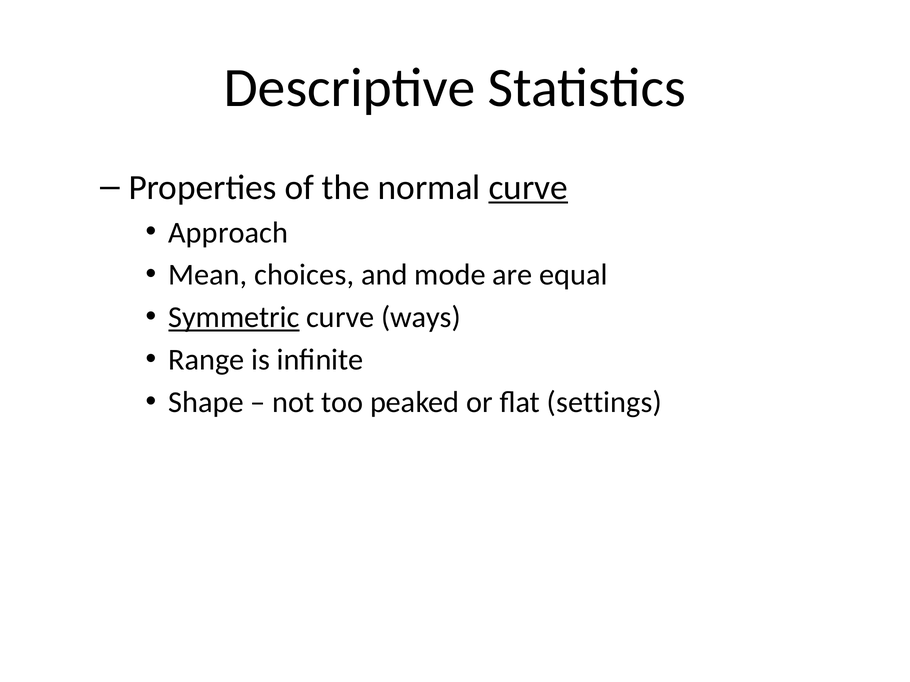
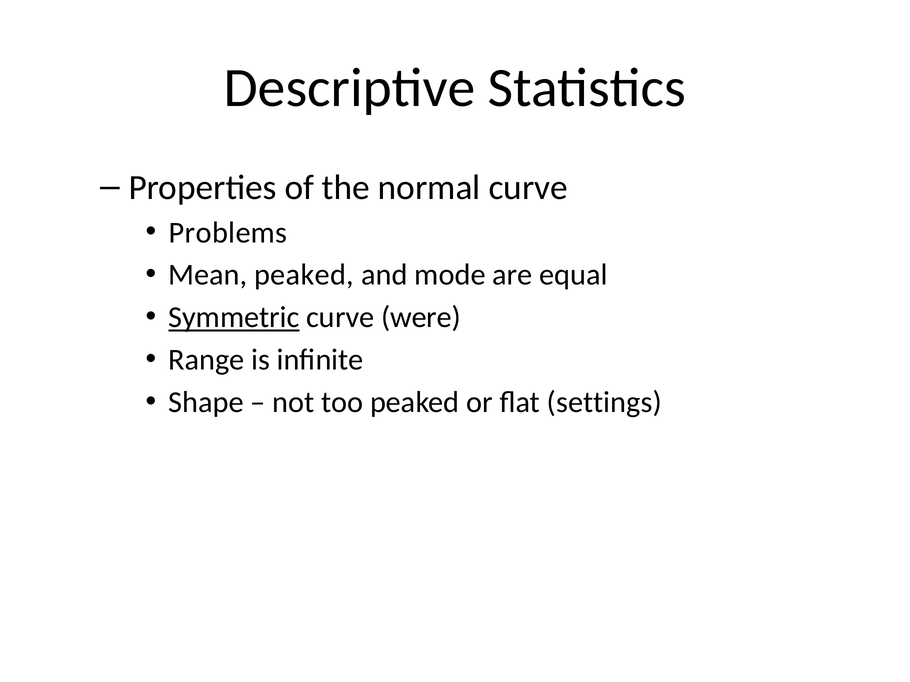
curve at (528, 188) underline: present -> none
Approach: Approach -> Problems
Mean choices: choices -> peaked
ways: ways -> were
